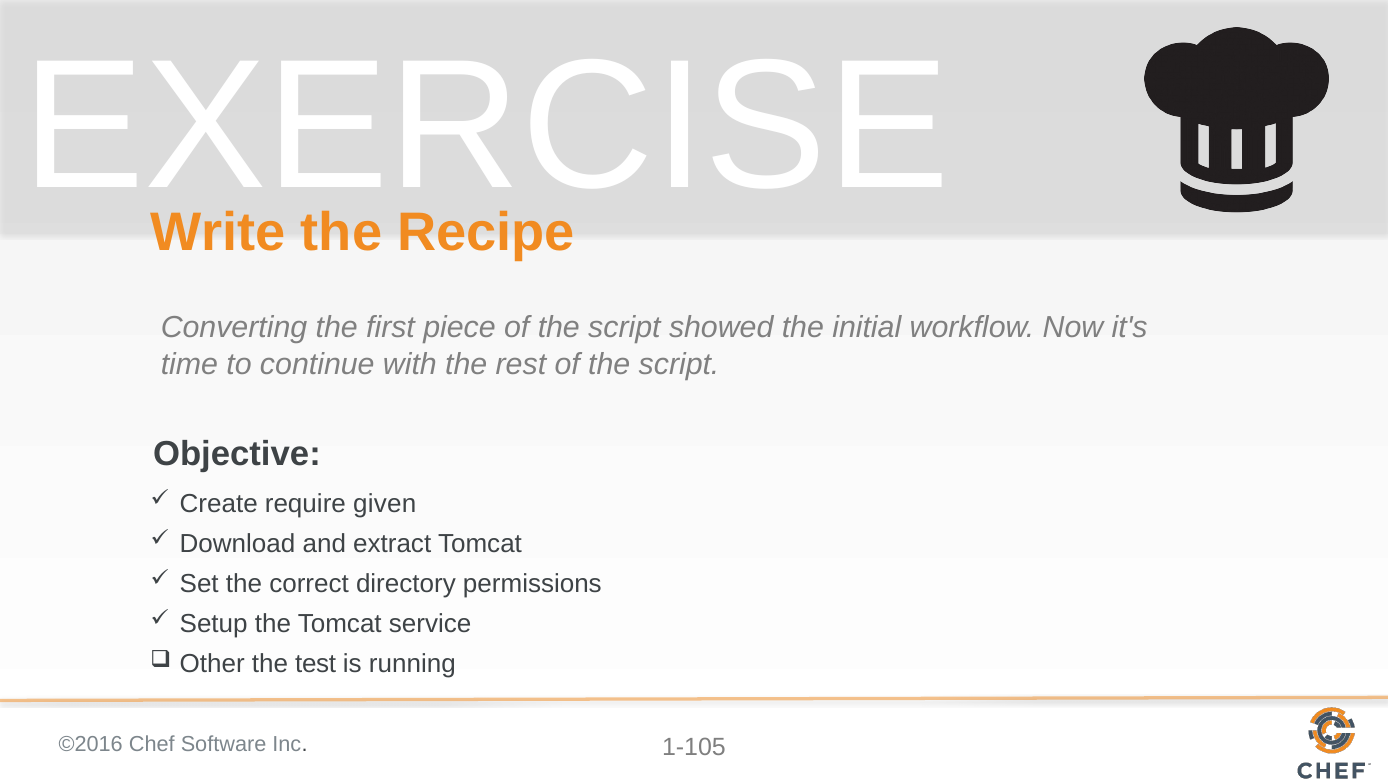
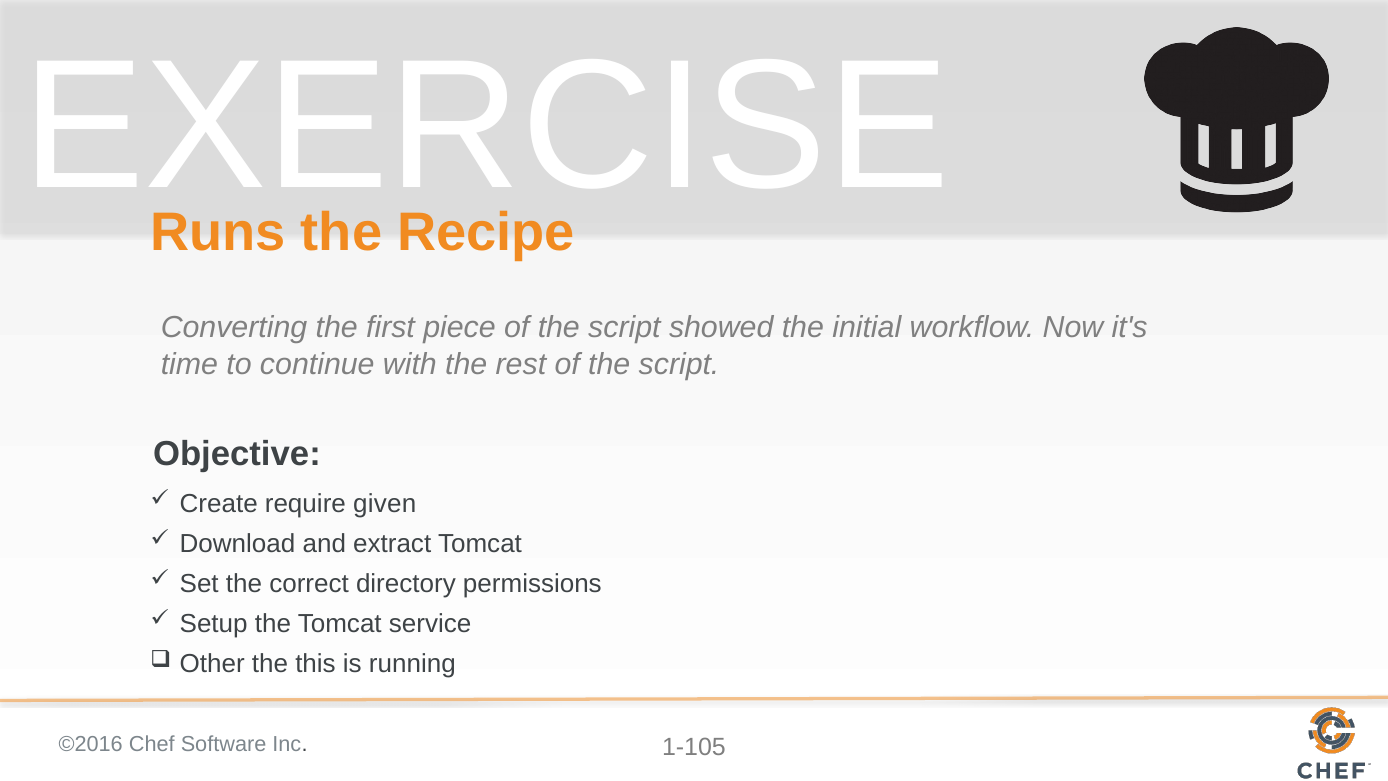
Write: Write -> Runs
test: test -> this
